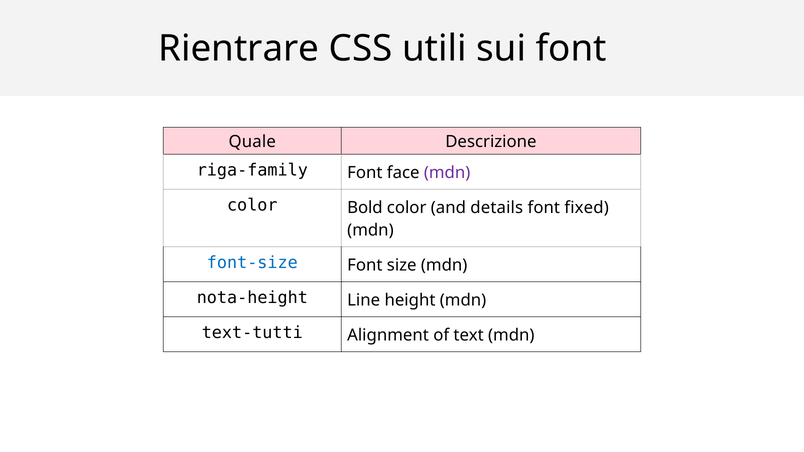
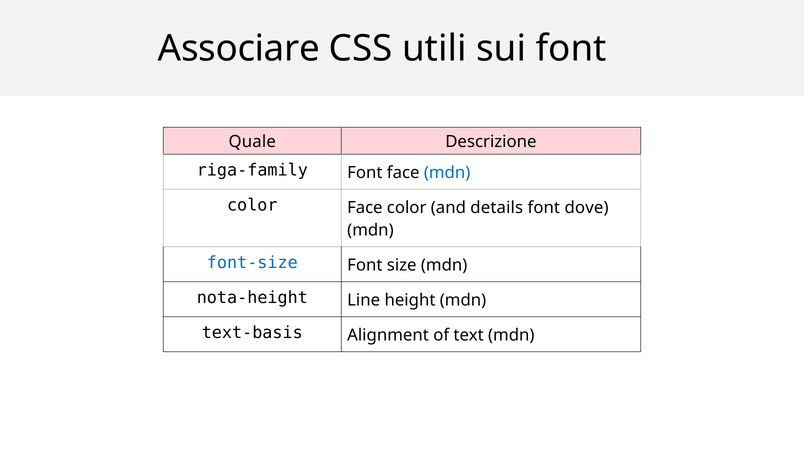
Rientrare: Rientrare -> Associare
mdn at (447, 173) colour: purple -> blue
color Bold: Bold -> Face
fixed: fixed -> dove
text-tutti: text-tutti -> text-basis
